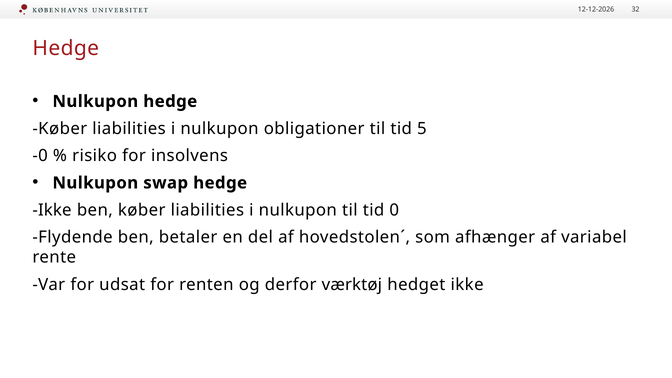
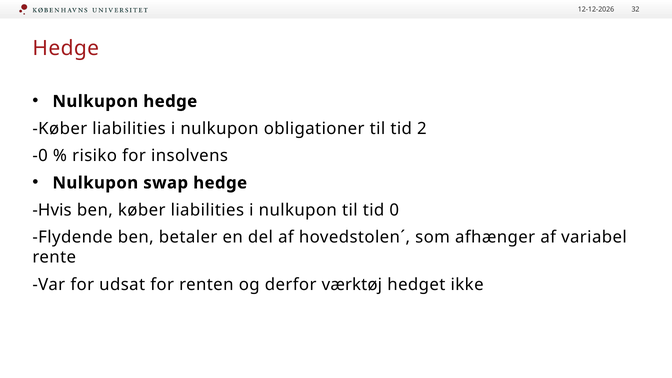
5: 5 -> 2
Ikke at (52, 210): Ikke -> Hvis
